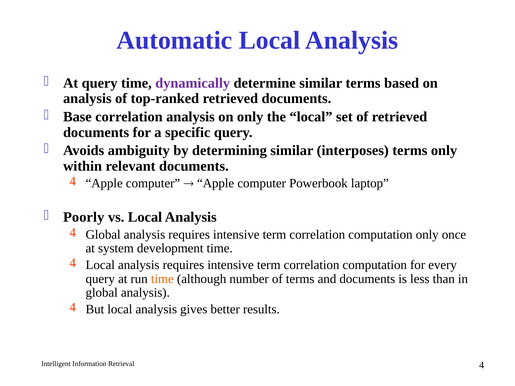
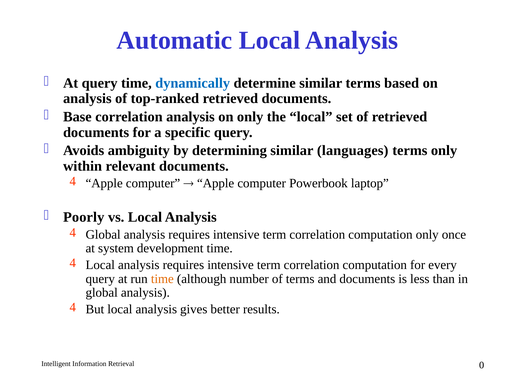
dynamically colour: purple -> blue
interposes: interposes -> languages
4: 4 -> 0
